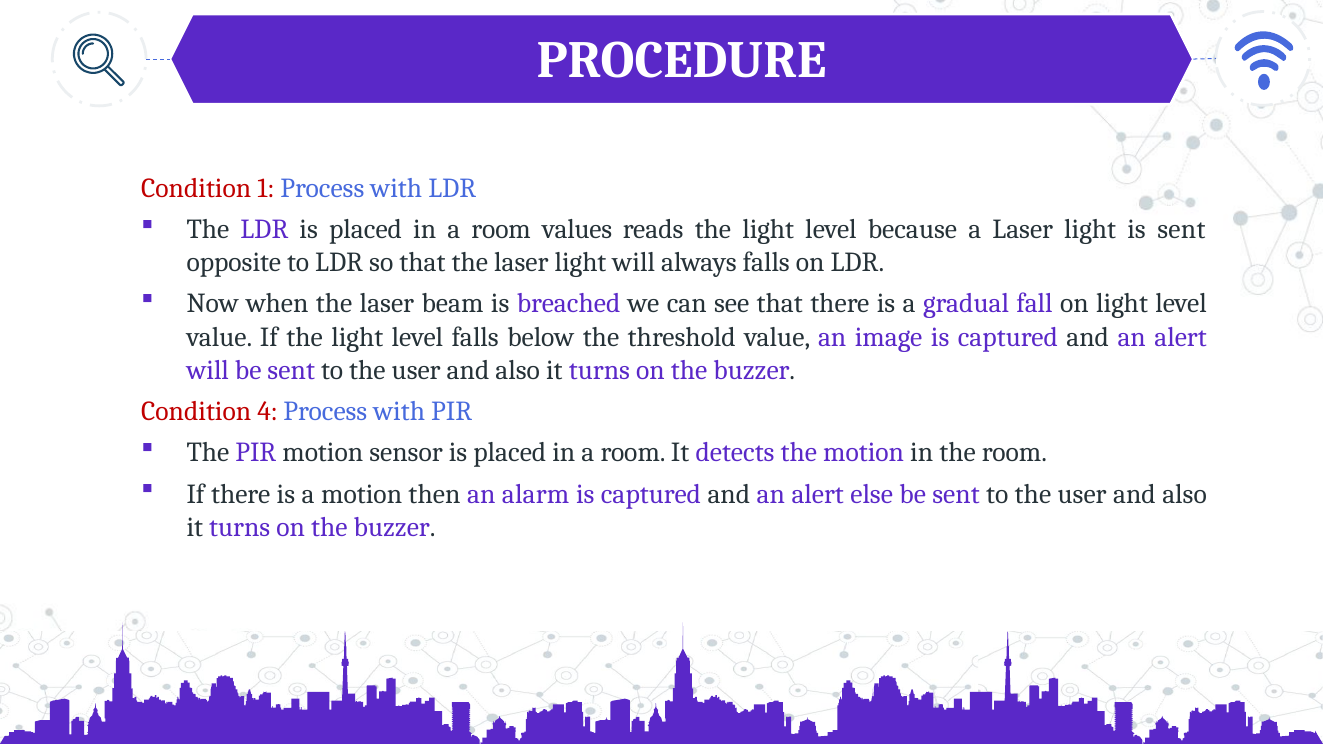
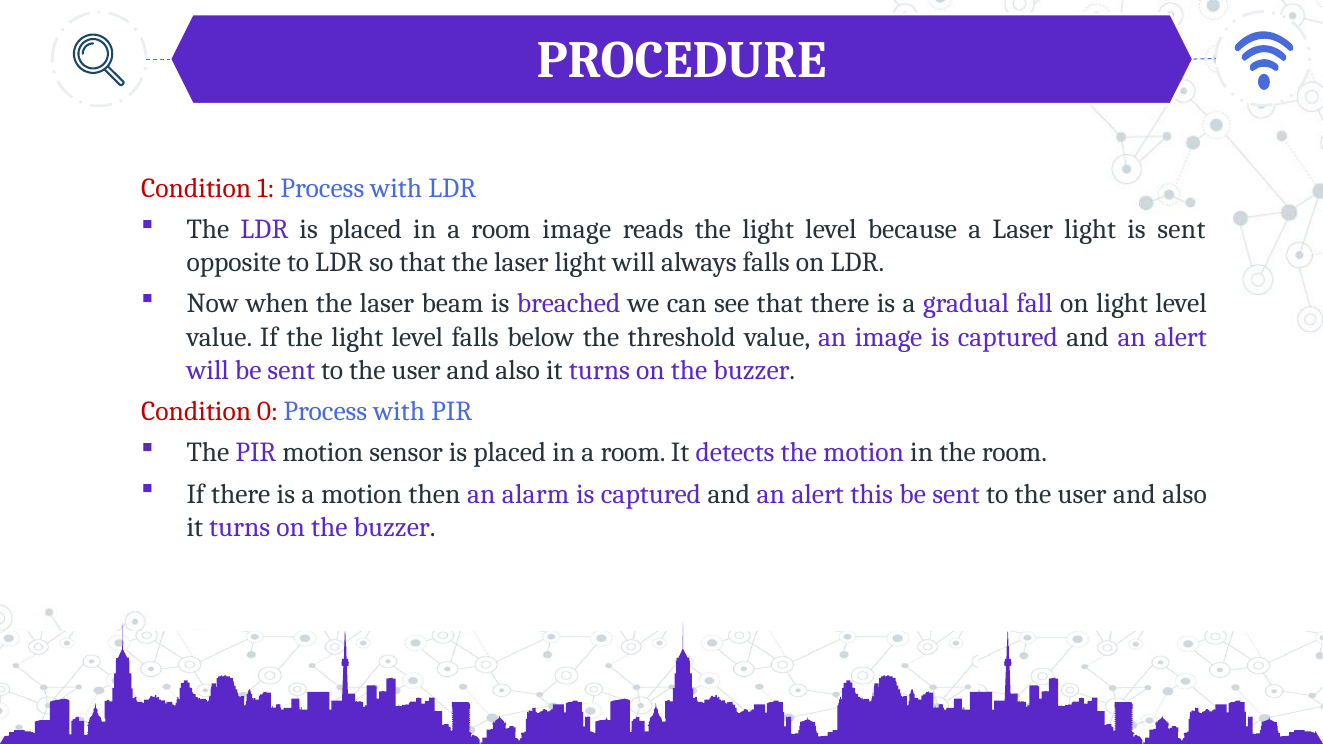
room values: values -> image
4: 4 -> 0
else: else -> this
